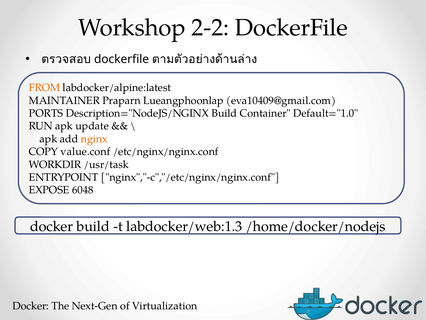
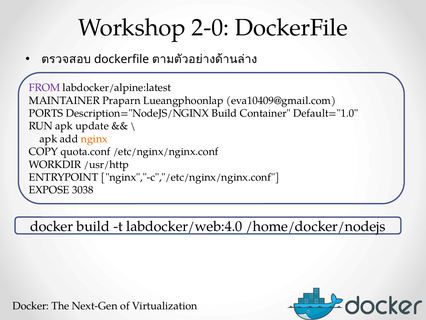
2-2: 2-2 -> 2-0
FROM colour: orange -> purple
value.conf: value.conf -> quota.conf
/usr/task: /usr/task -> /usr/http
6048: 6048 -> 3038
labdocker/web:1.3: labdocker/web:1.3 -> labdocker/web:4.0
